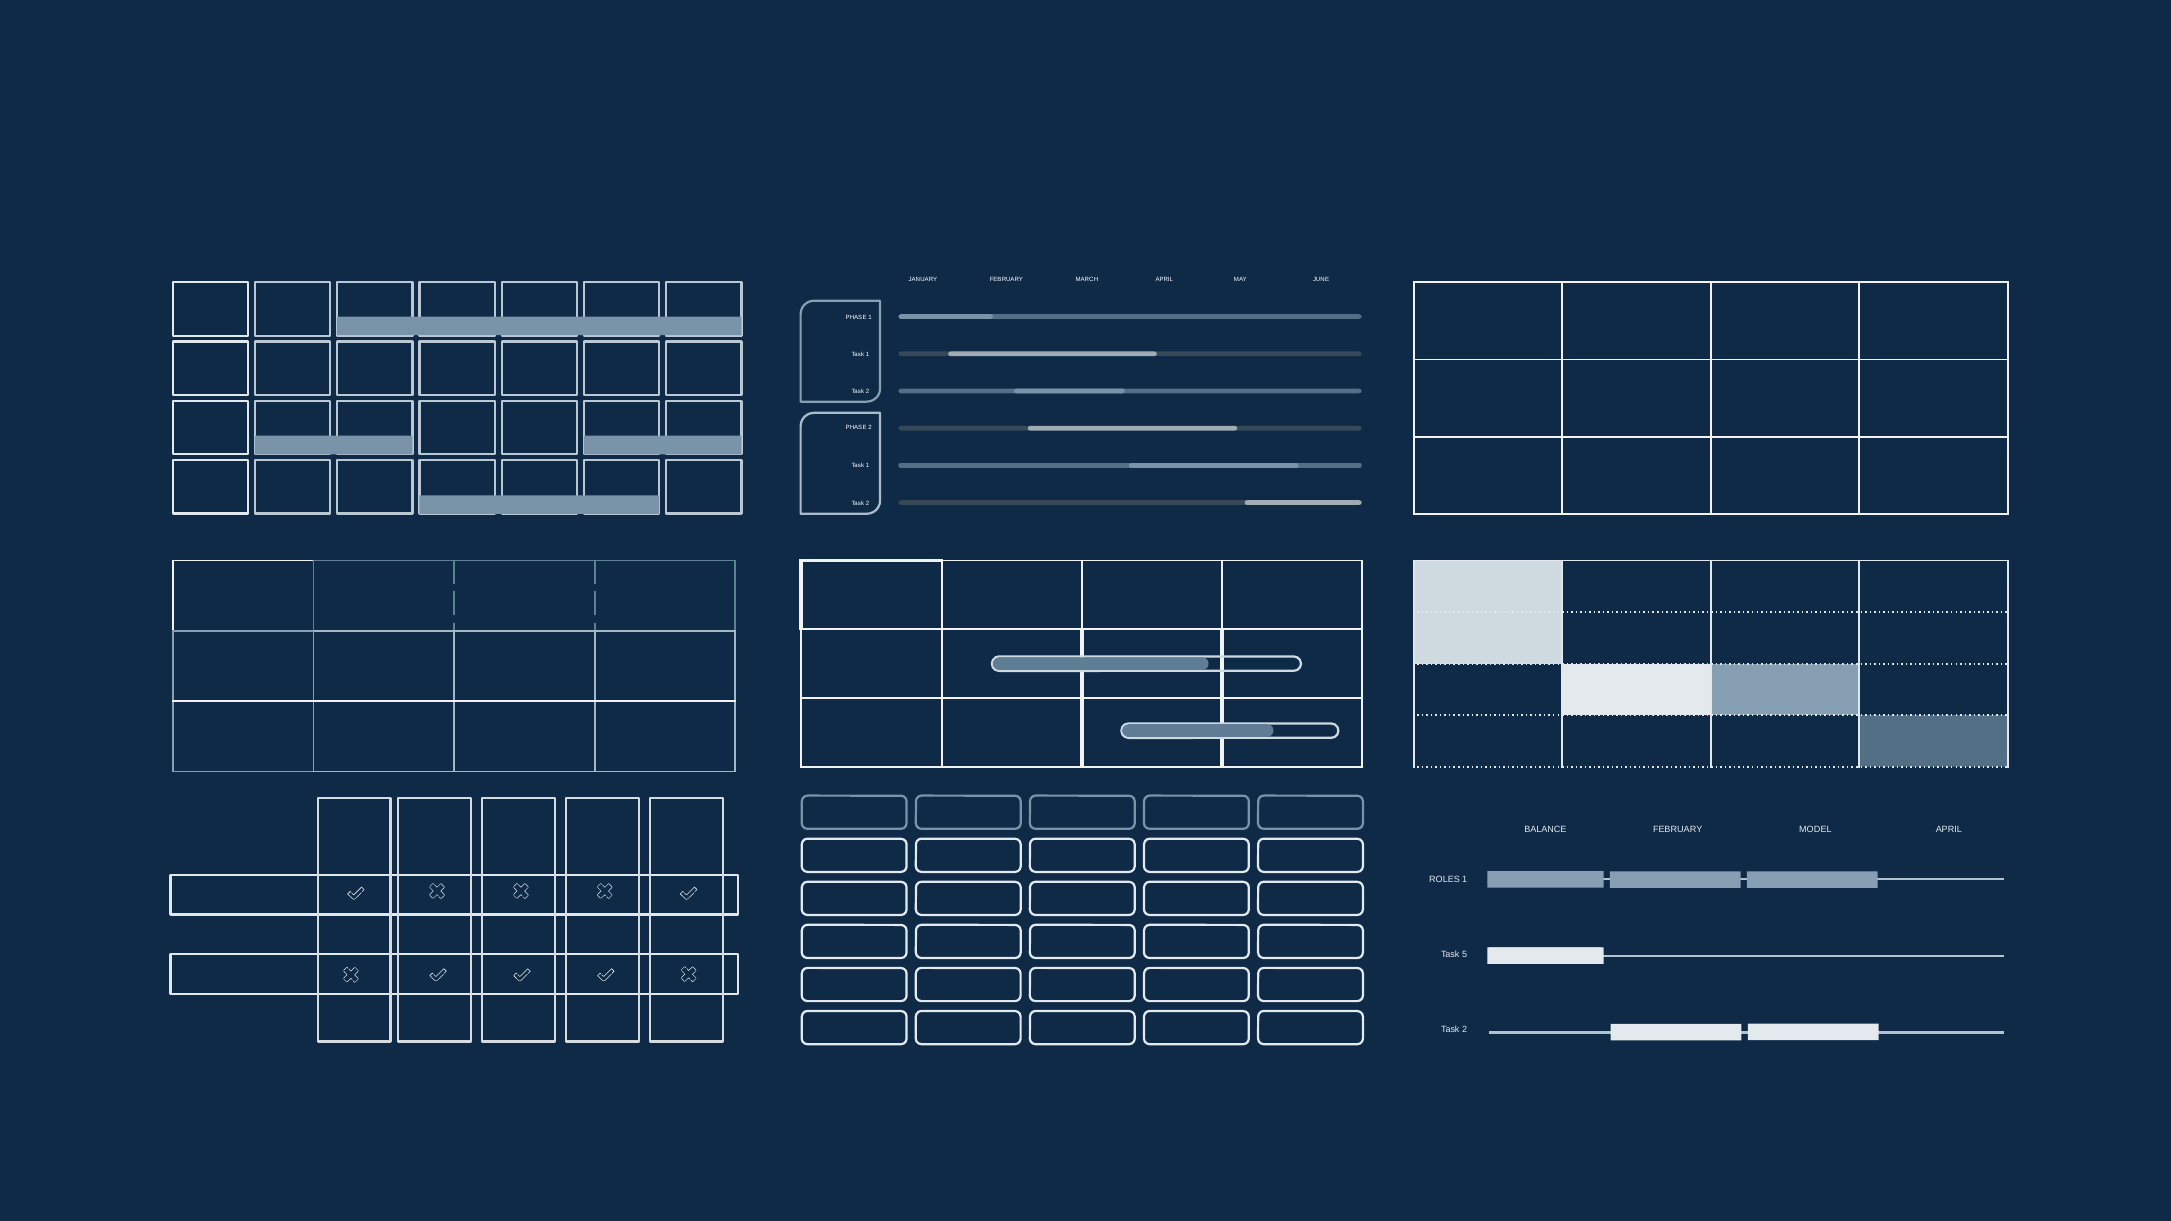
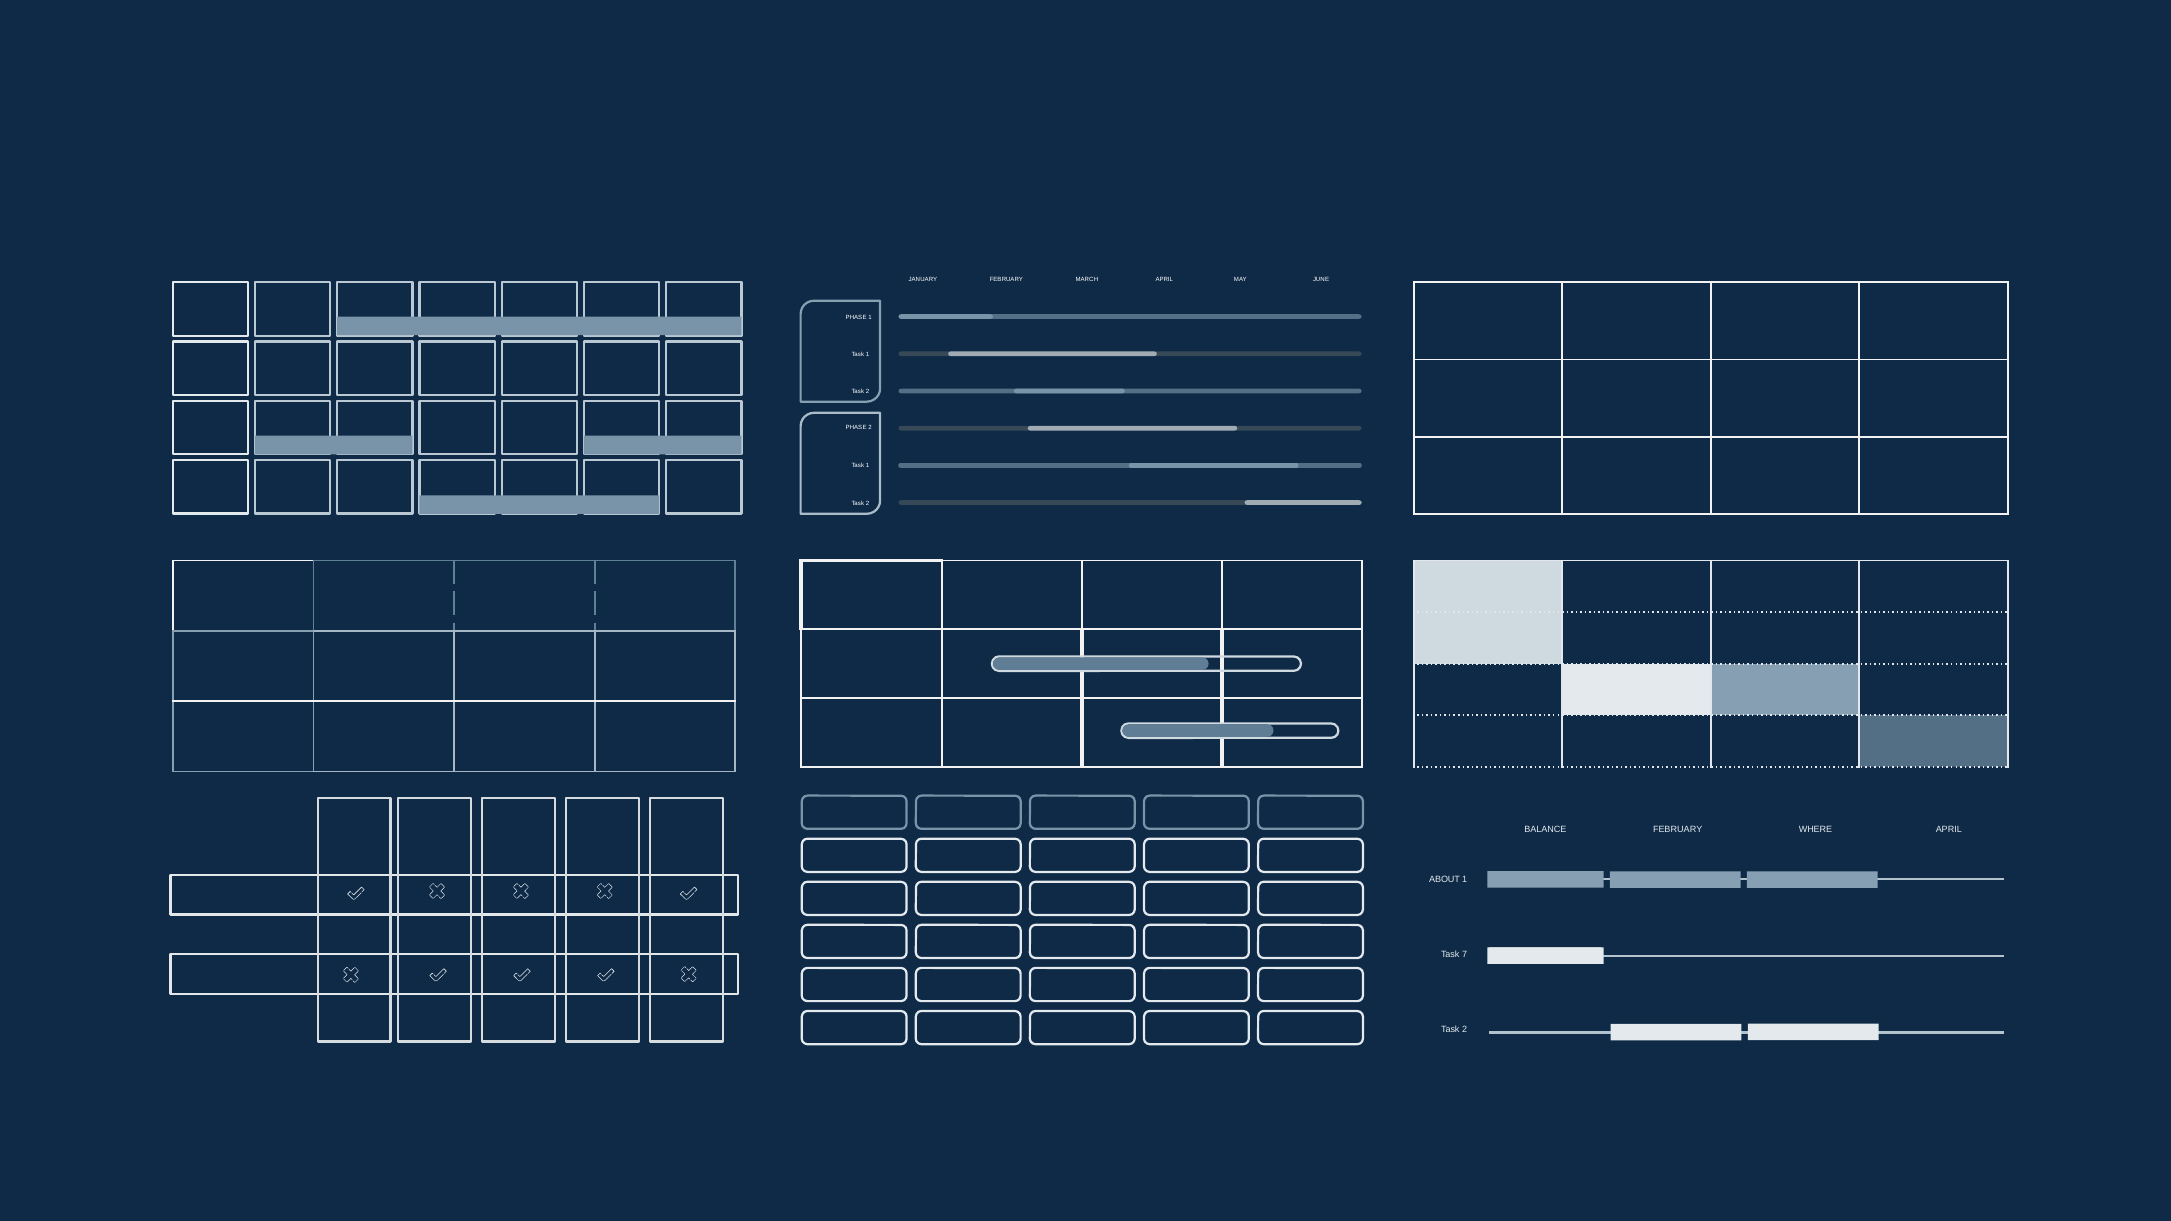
MODEL: MODEL -> WHERE
ROLES: ROLES -> ABOUT
5: 5 -> 7
